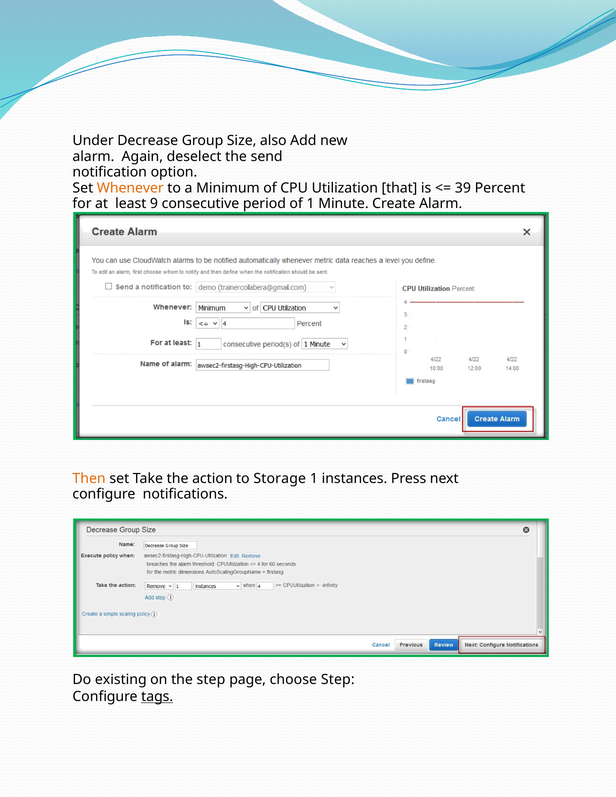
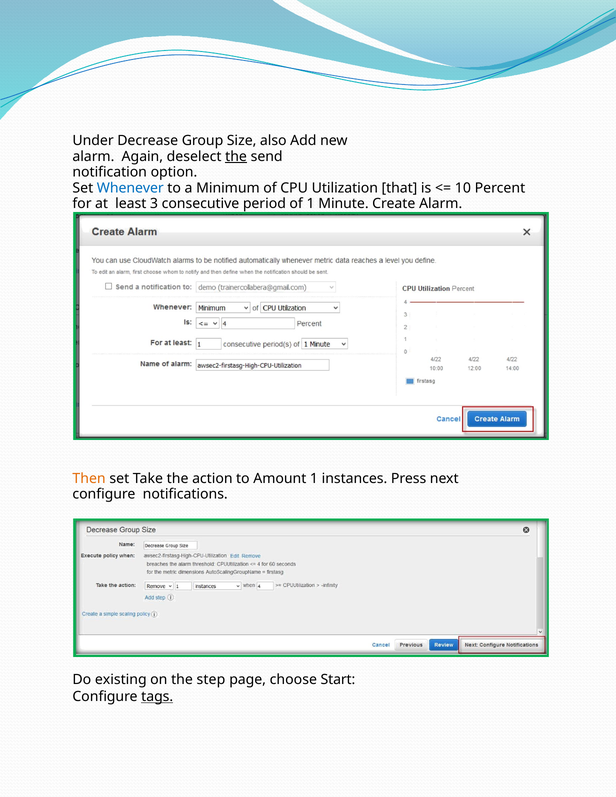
the at (236, 156) underline: none -> present
Whenever colour: orange -> blue
39: 39 -> 10
9: 9 -> 3
Storage: Storage -> Amount
choose Step: Step -> Start
